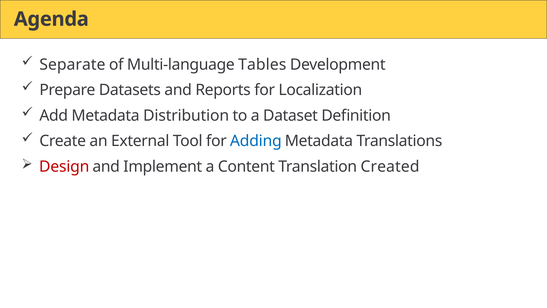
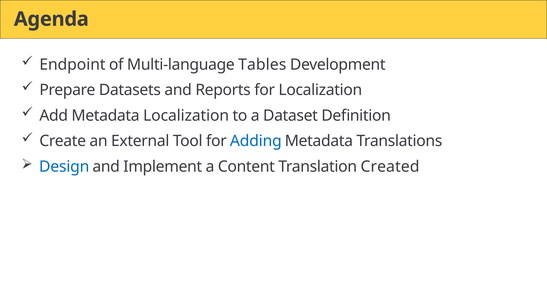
Separate: Separate -> Endpoint
Metadata Distribution: Distribution -> Localization
Design colour: red -> blue
